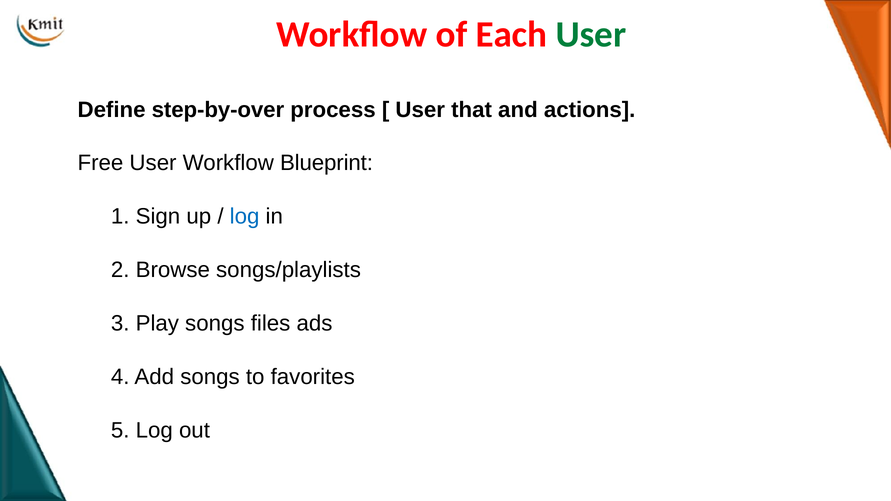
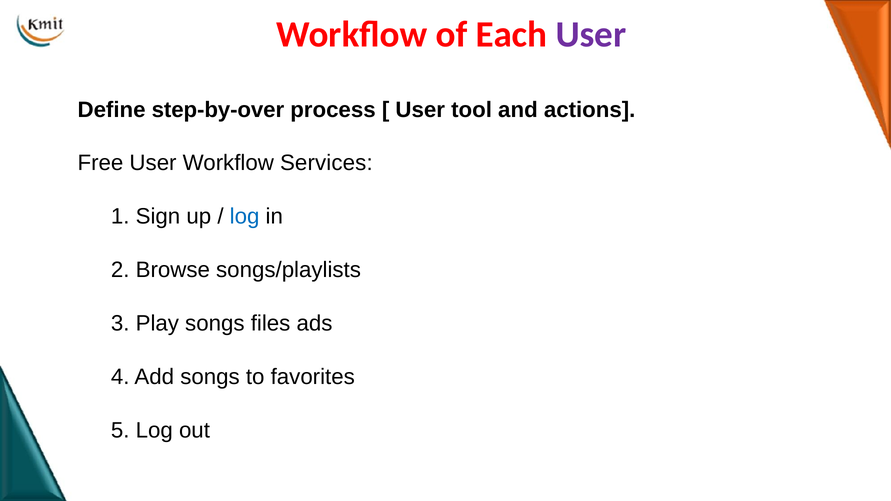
User at (591, 35) colour: green -> purple
that: that -> tool
Blueprint: Blueprint -> Services
